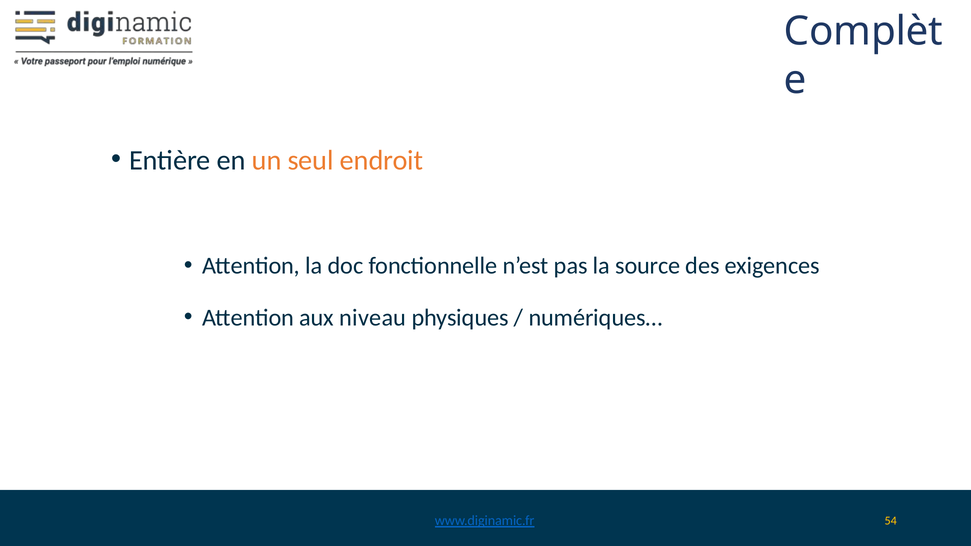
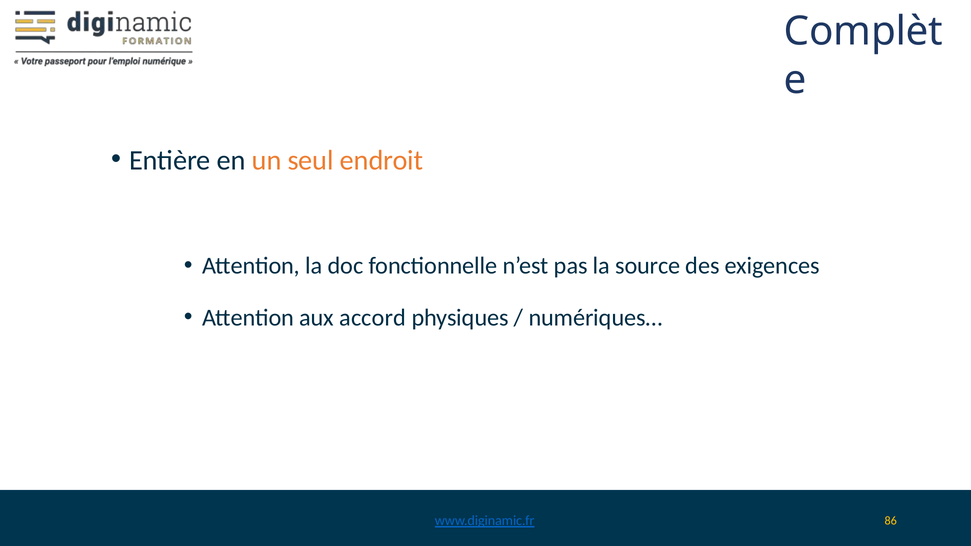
niveau: niveau -> accord
54: 54 -> 86
